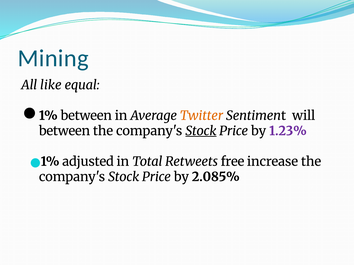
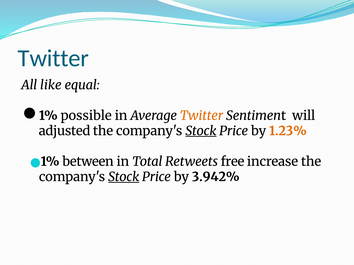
Mining at (53, 58): Mining -> Twitter
1% between: between -> possible
between at (64, 131): between -> adjusted
1.23% colour: purple -> orange
adjusted: adjusted -> between
Stock at (124, 177) underline: none -> present
2.085%: 2.085% -> 3.942%
